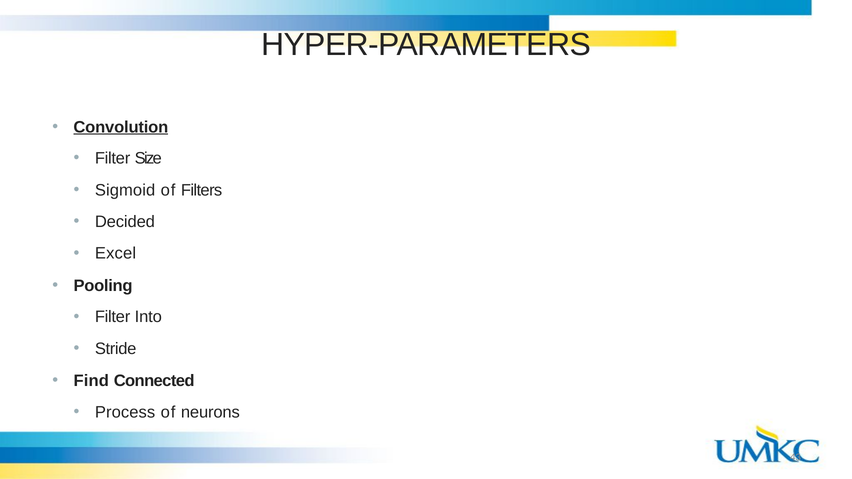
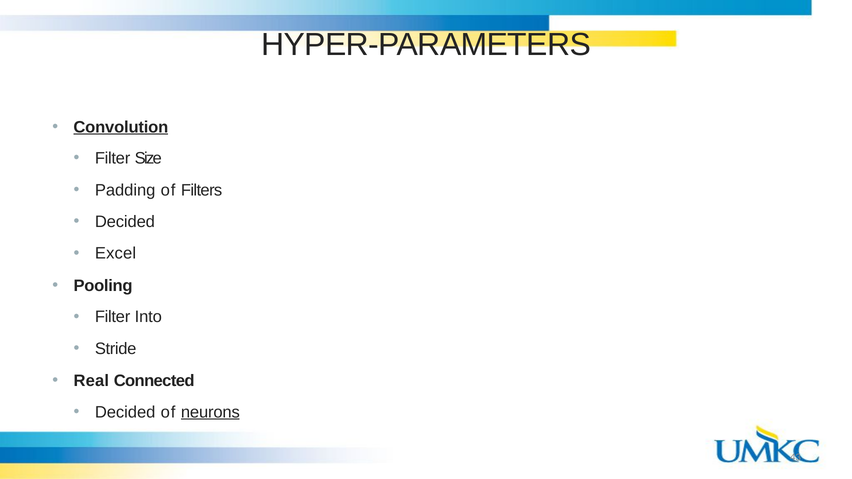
Sigmoid: Sigmoid -> Padding
Find: Find -> Real
Process at (125, 412): Process -> Decided
neurons underline: none -> present
